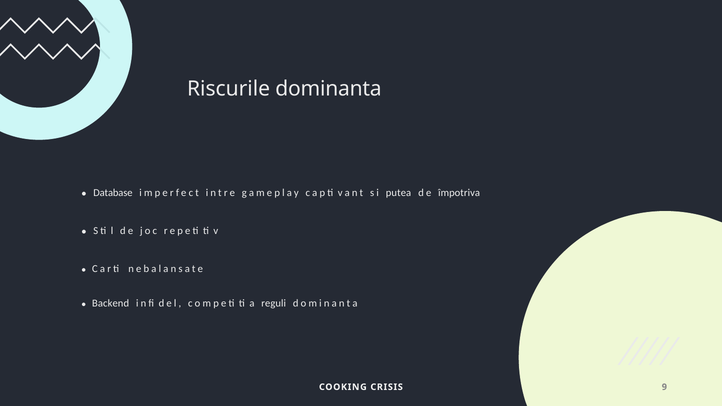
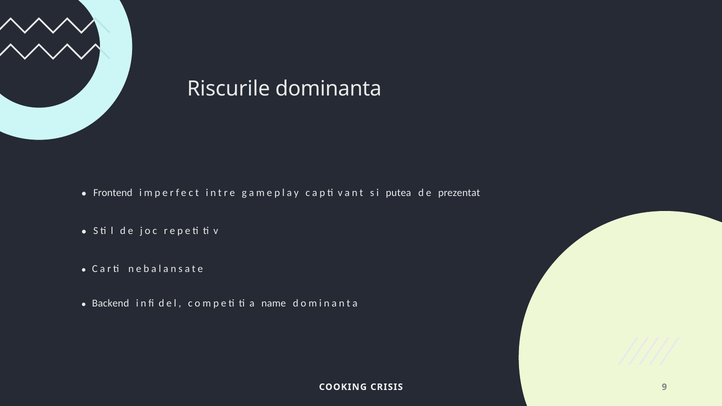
Database: Database -> Frontend
împotriva: împotriva -> prezentat
reguli: reguli -> name
